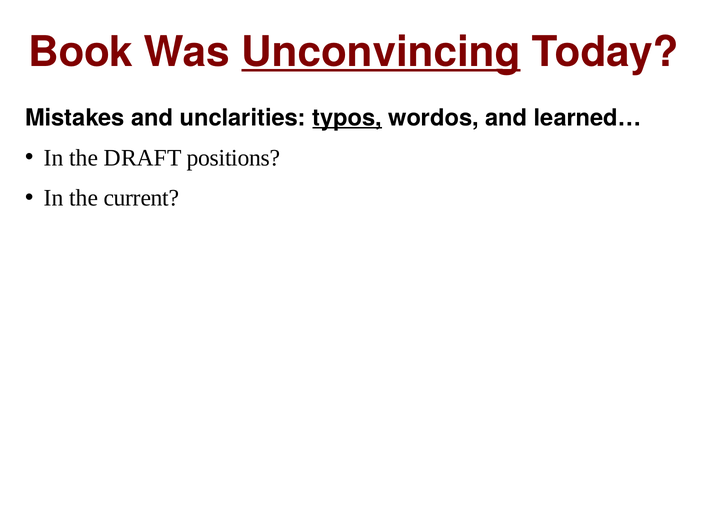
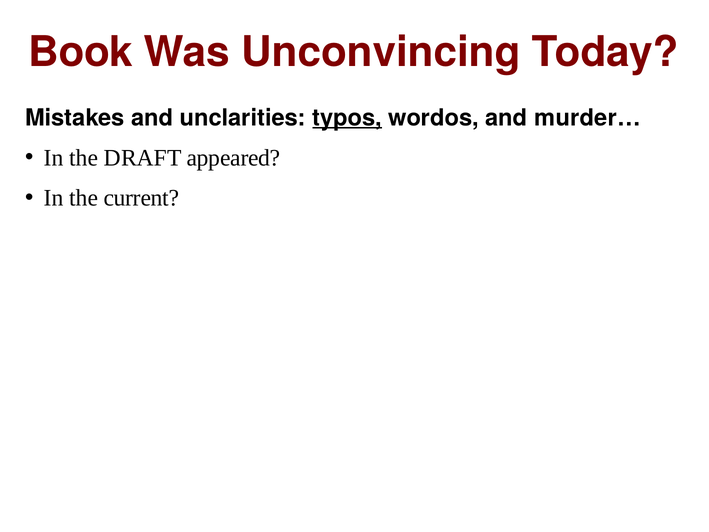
Unconvincing underline: present -> none
learned…: learned… -> murder…
positions: positions -> appeared
